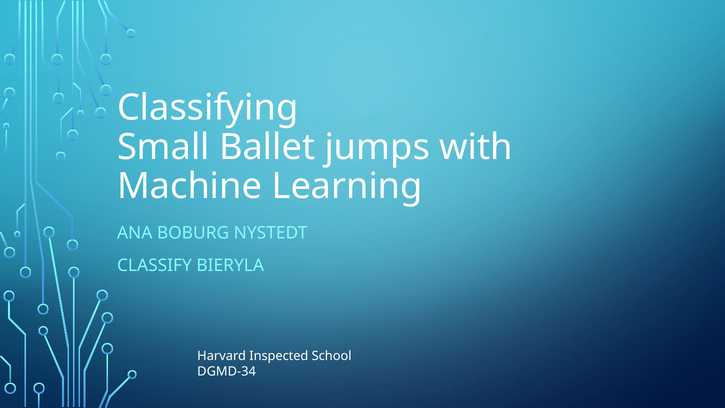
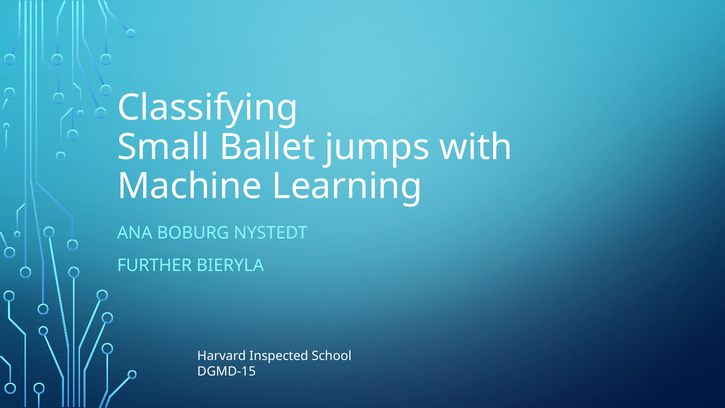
CLASSIFY: CLASSIFY -> FURTHER
DGMD-34: DGMD-34 -> DGMD-15
